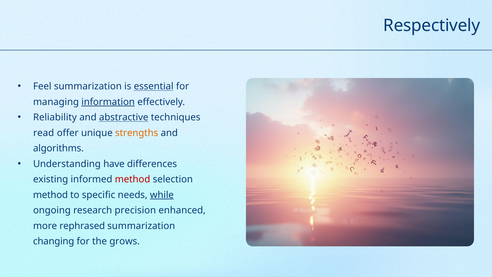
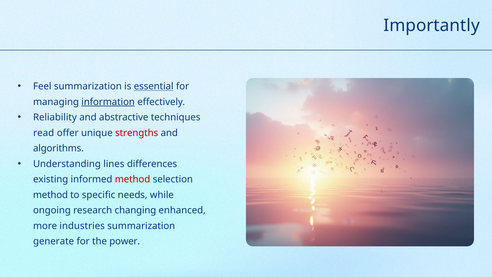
Respectively: Respectively -> Importantly
abstractive underline: present -> none
strengths colour: orange -> red
have: have -> lines
while underline: present -> none
precision: precision -> changing
rephrased: rephrased -> industries
changing: changing -> generate
grows: grows -> power
